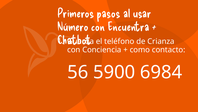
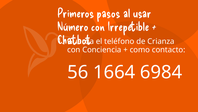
Encuentra: Encuentra -> Irrepetible
5900: 5900 -> 1664
